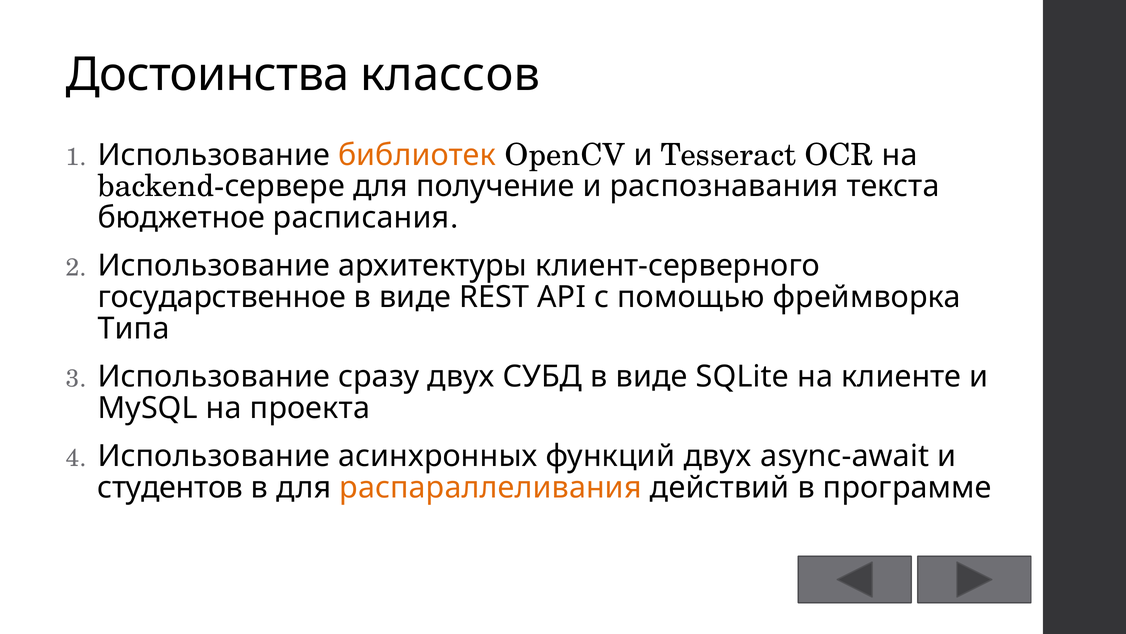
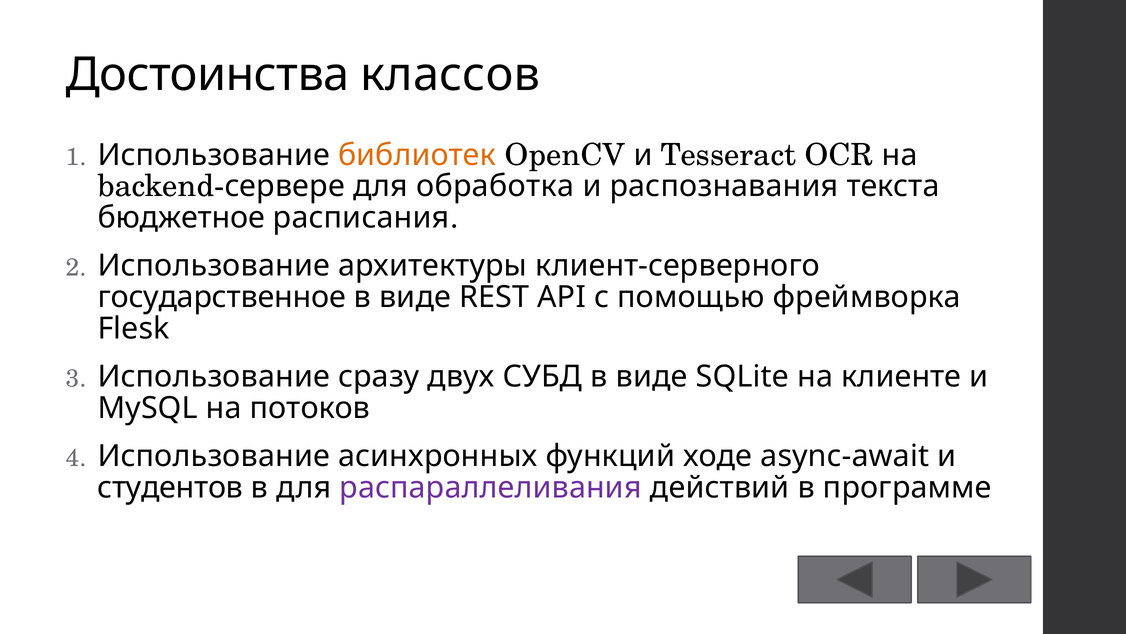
получение: получение -> обработка
Типа: Типа -> Flesk
проекта: проекта -> потоков
функций двух: двух -> ходе
распараллеливания colour: orange -> purple
